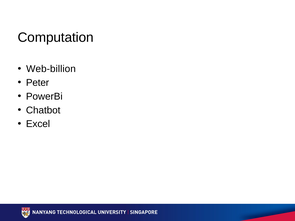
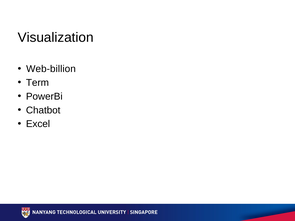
Computation: Computation -> Visualization
Peter: Peter -> Term
